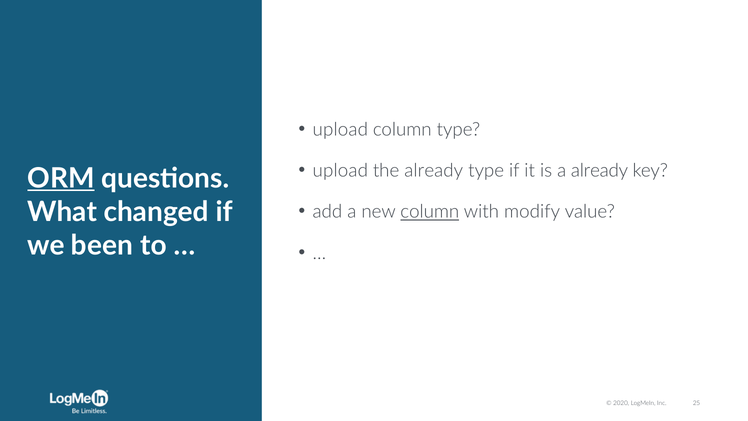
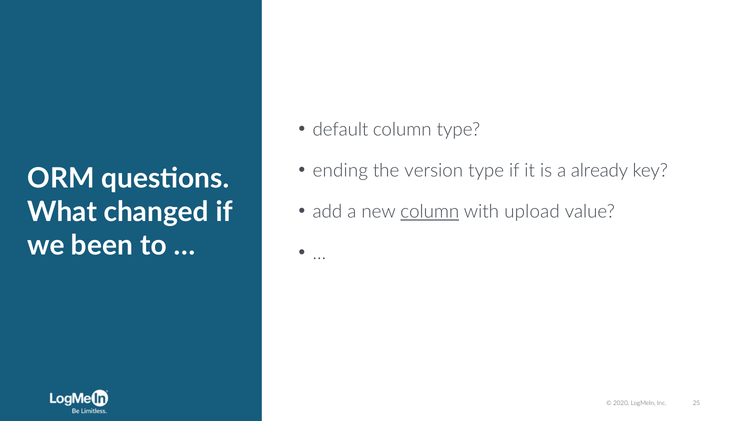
upload at (340, 129): upload -> default
upload at (340, 171): upload -> ending
the already: already -> version
ORM underline: present -> none
modify: modify -> upload
